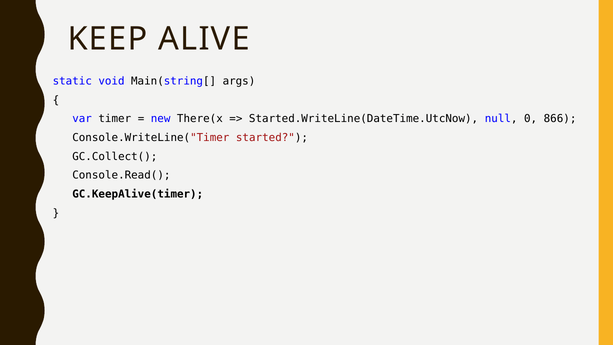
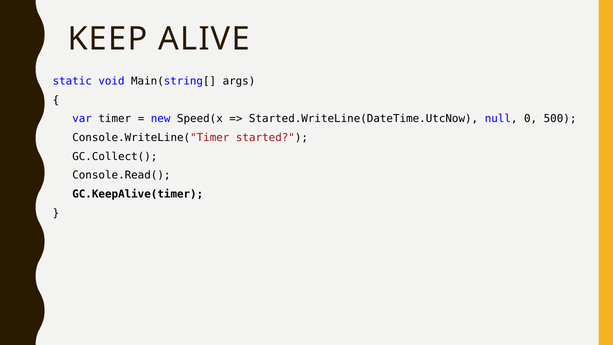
There(x: There(x -> Speed(x
866: 866 -> 500
